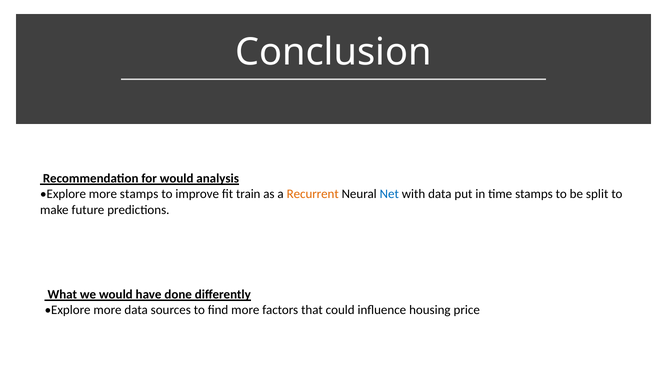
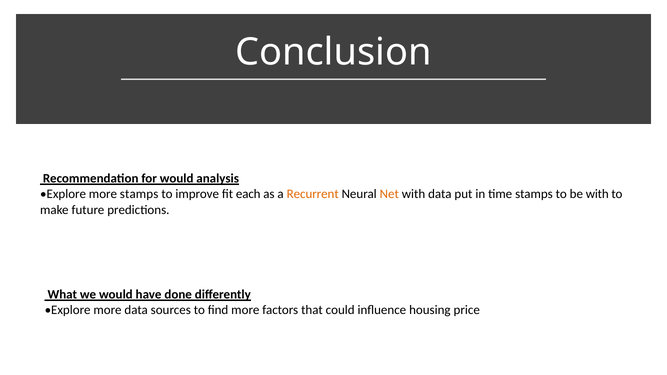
train: train -> each
Net colour: blue -> orange
be split: split -> with
